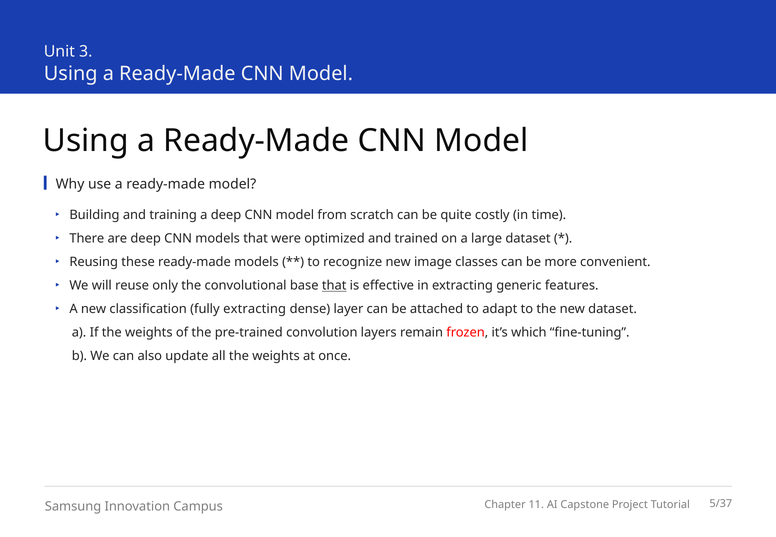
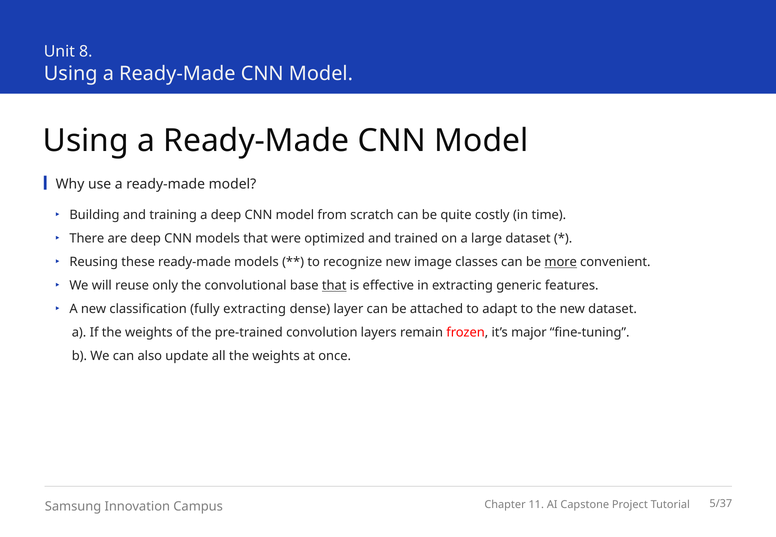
3: 3 -> 8
more underline: none -> present
which: which -> major
